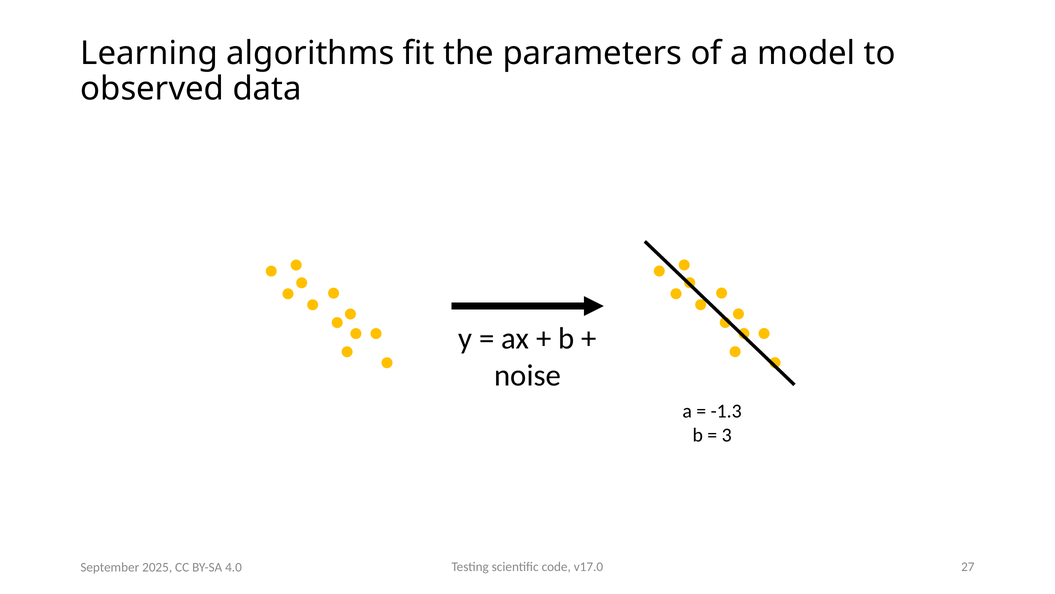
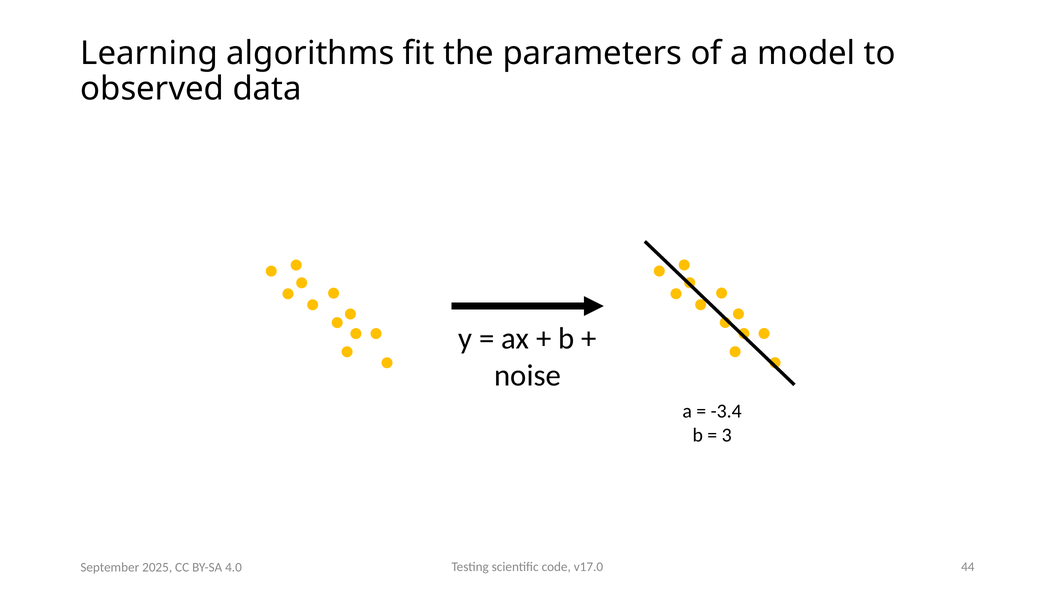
-1.3: -1.3 -> -3.4
27: 27 -> 44
